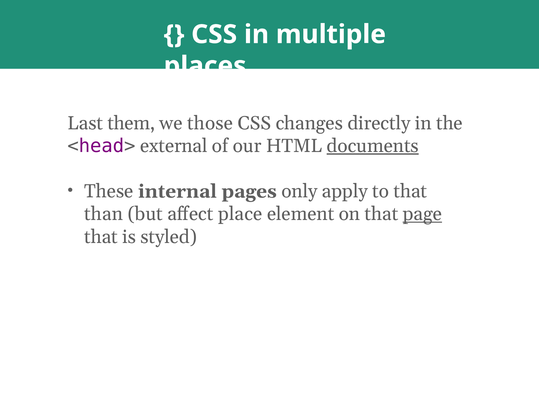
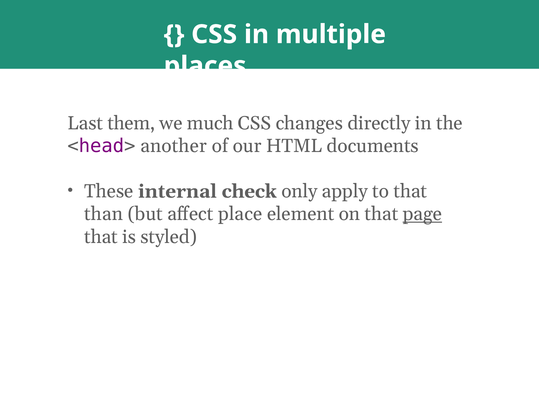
those: those -> much
external: external -> another
documents underline: present -> none
pages: pages -> check
